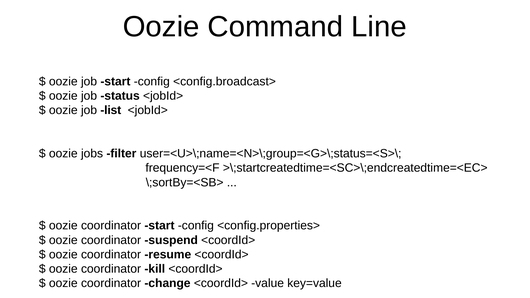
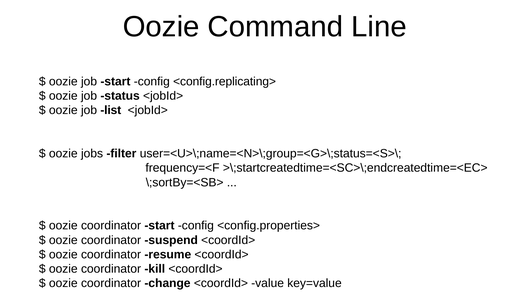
<config.broadcast>: <config.broadcast> -> <config.replicating>
